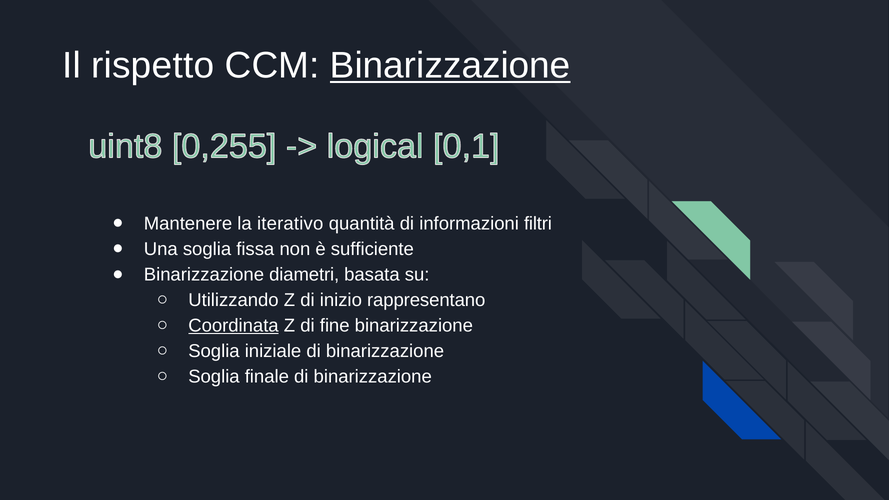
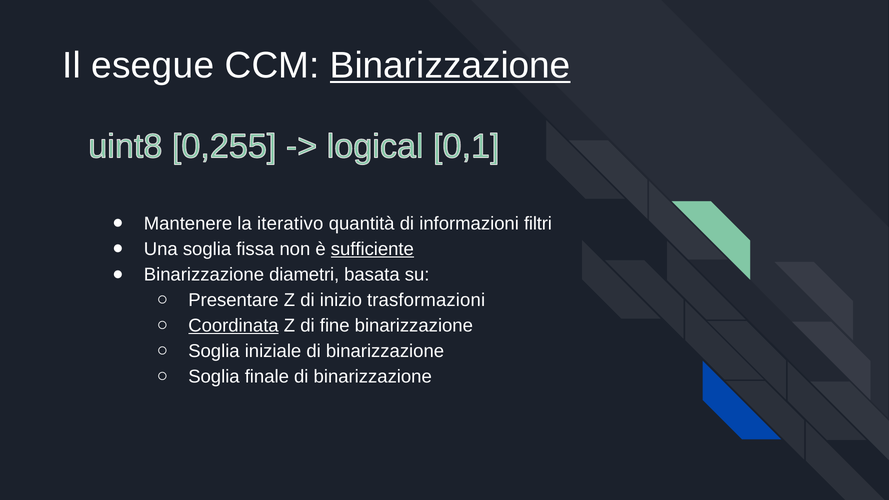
rispetto: rispetto -> esegue
sufficiente underline: none -> present
Utilizzando: Utilizzando -> Presentare
rappresentano: rappresentano -> trasformazioni
